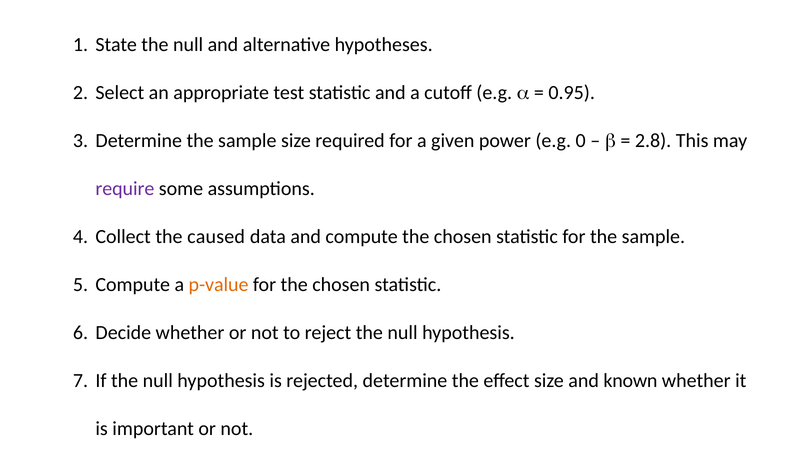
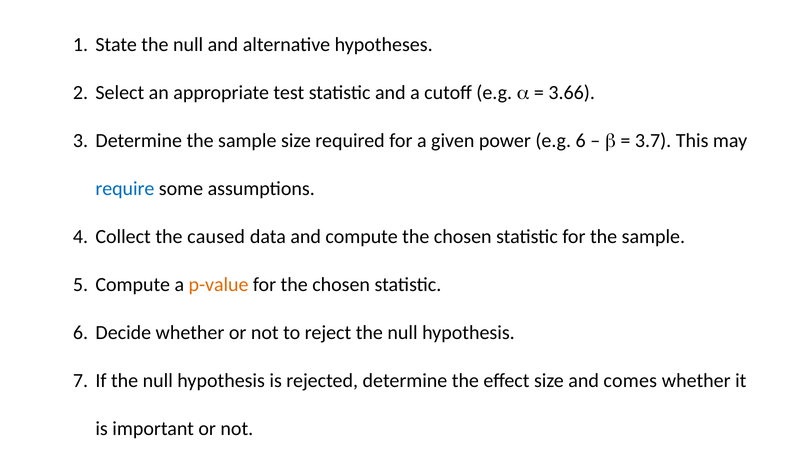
0.95: 0.95 -> 3.66
e.g 0: 0 -> 6
2.8: 2.8 -> 3.7
require colour: purple -> blue
known: known -> comes
